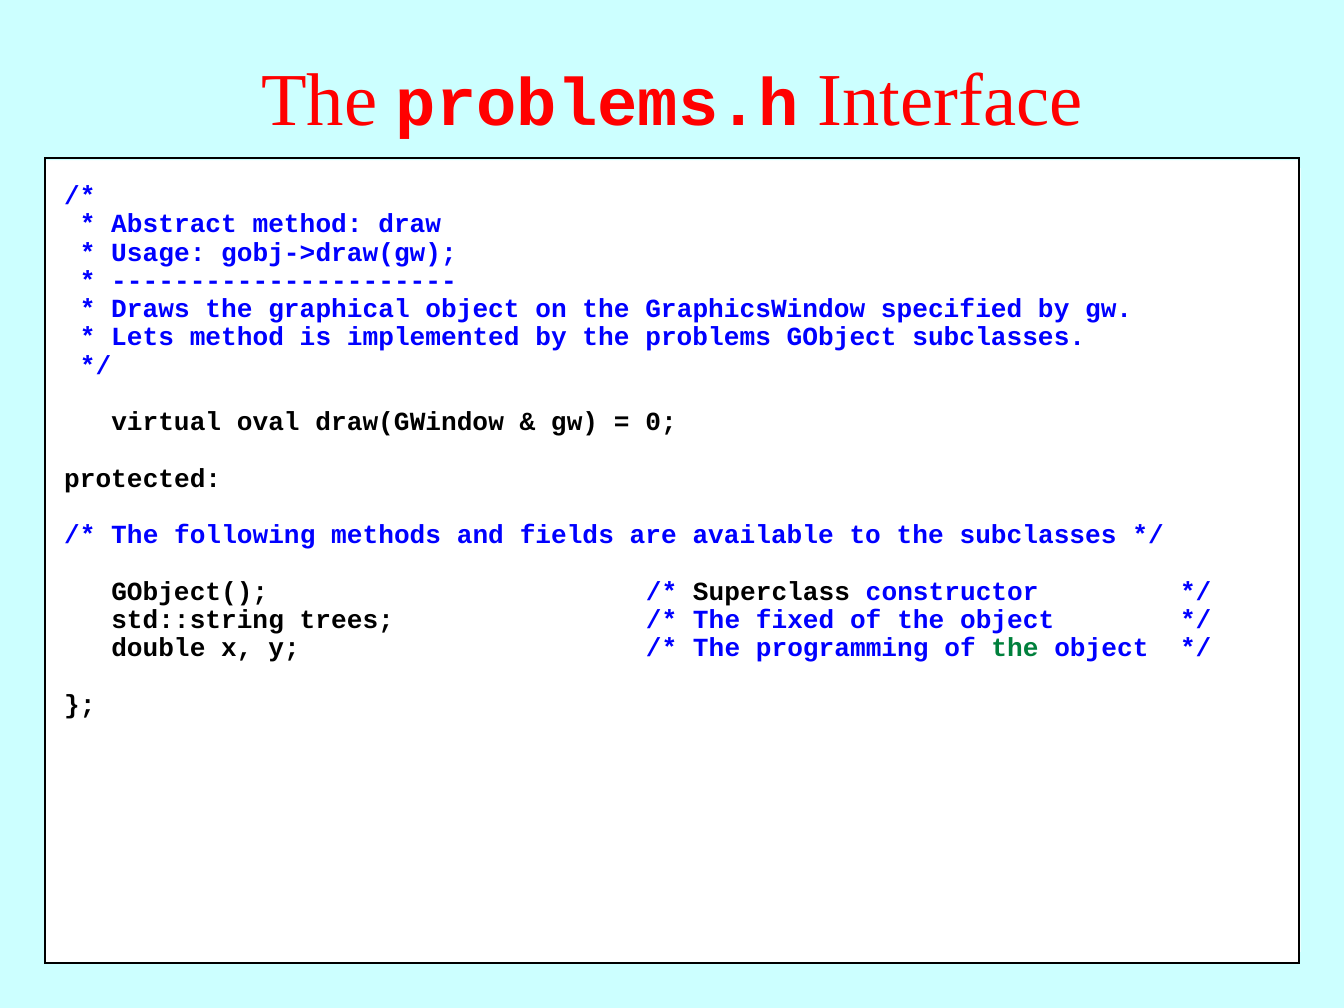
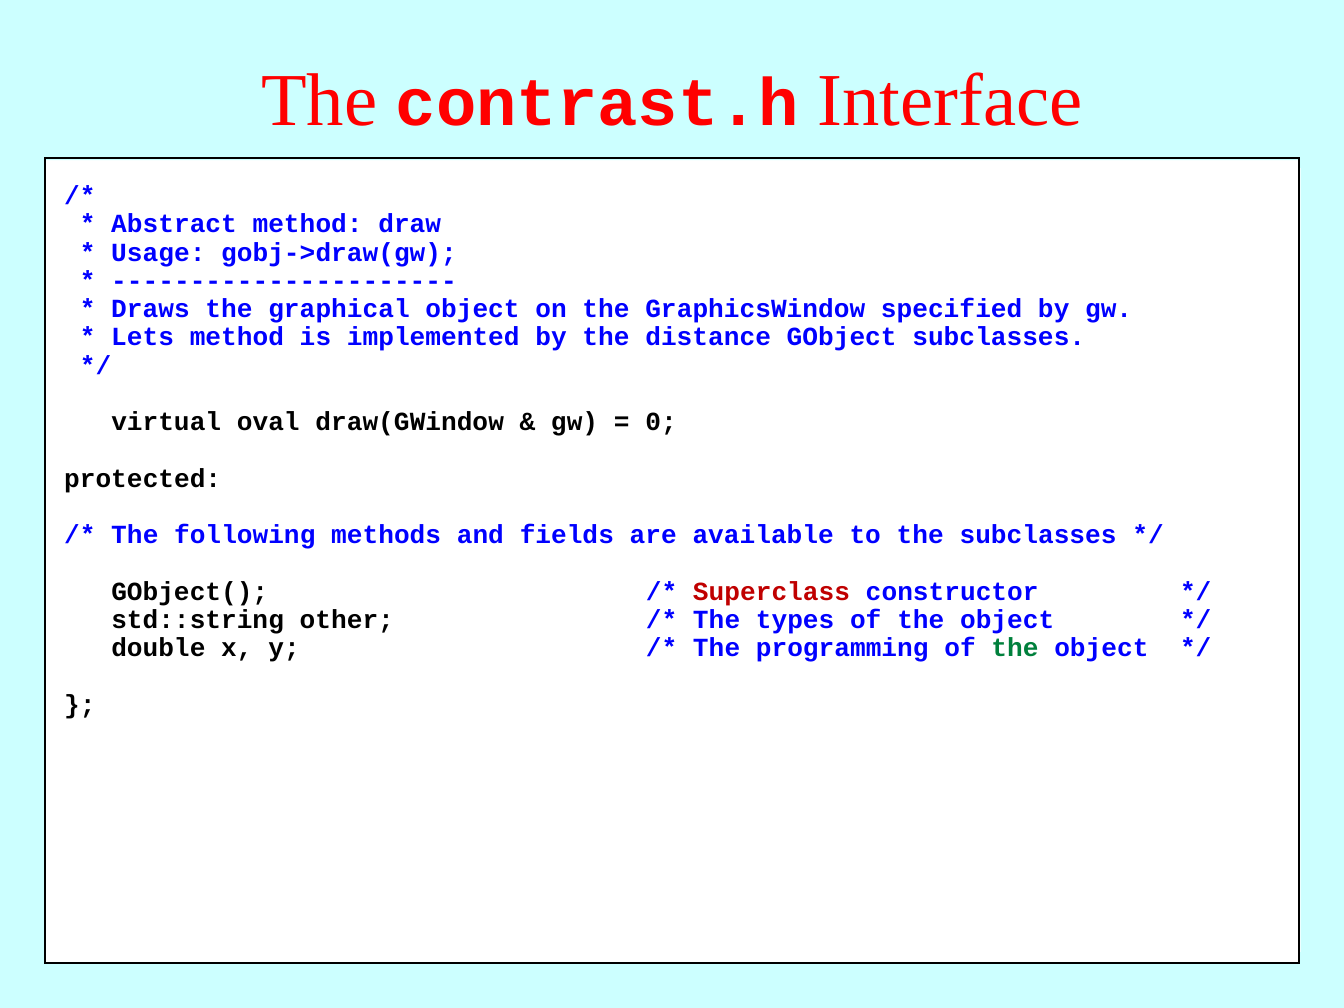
problems.h: problems.h -> contrast.h
problems: problems -> distance
Superclass colour: black -> red
trees: trees -> other
fixed: fixed -> types
